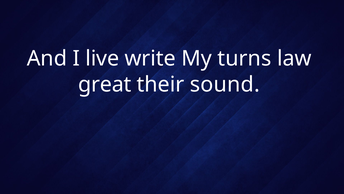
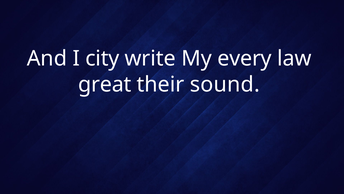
live: live -> city
turns: turns -> every
